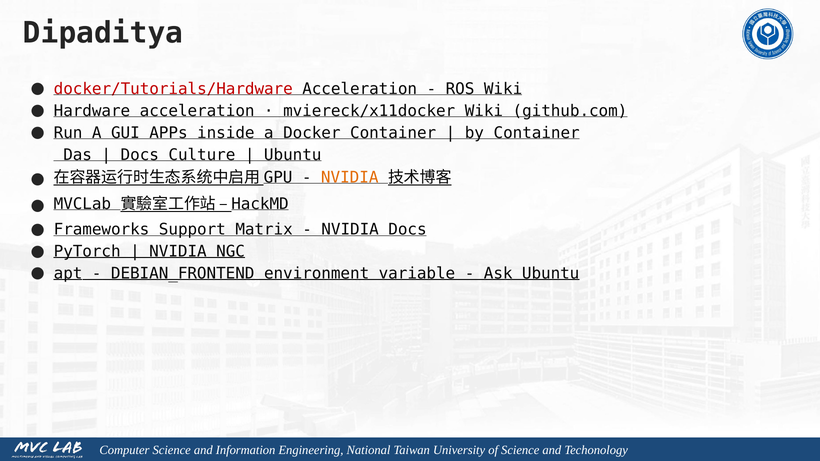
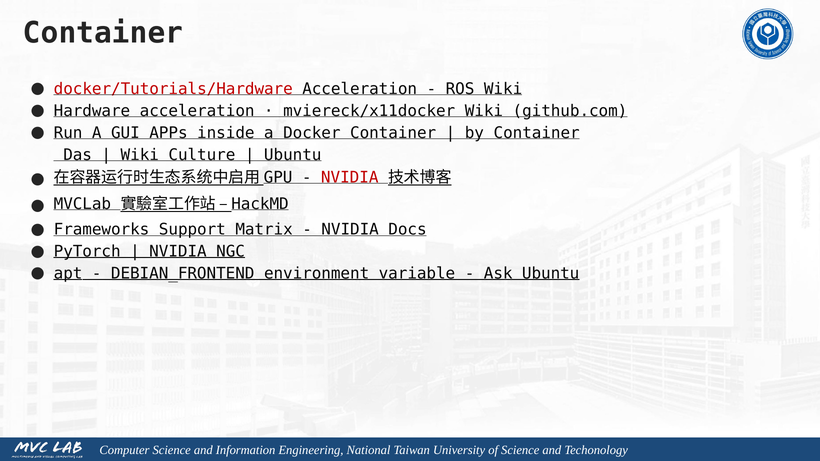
Dipaditya at (103, 33): Dipaditya -> Container
Docs at (140, 155): Docs -> Wiki
NVIDIA at (350, 177) colour: orange -> red
